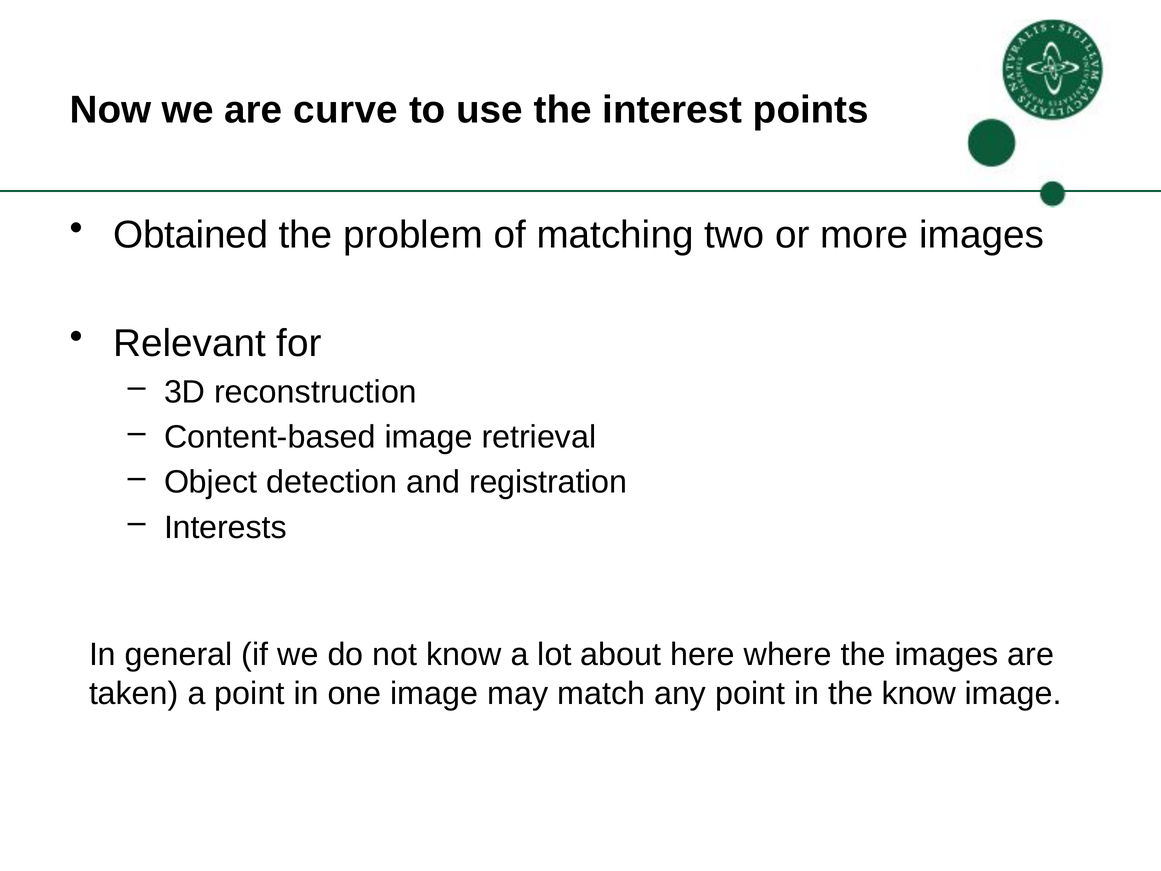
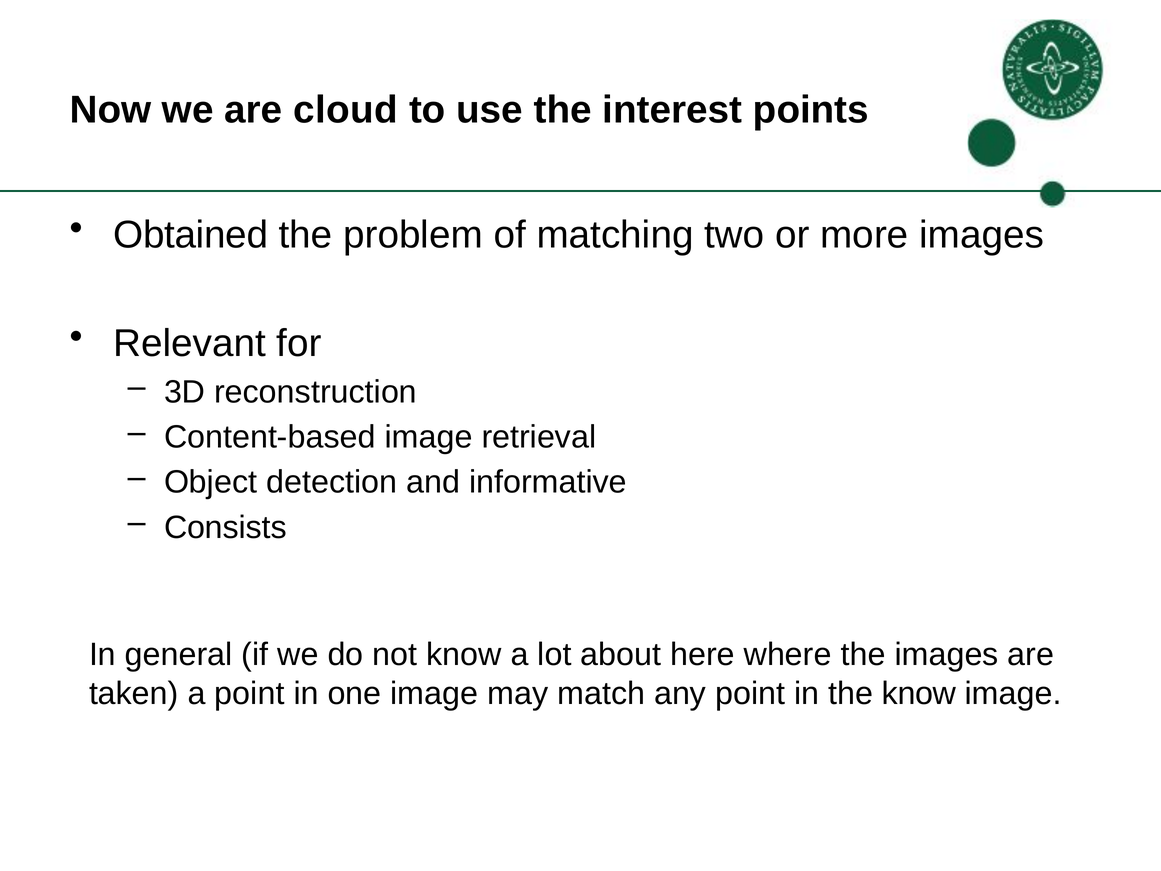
curve: curve -> cloud
registration: registration -> informative
Interests: Interests -> Consists
